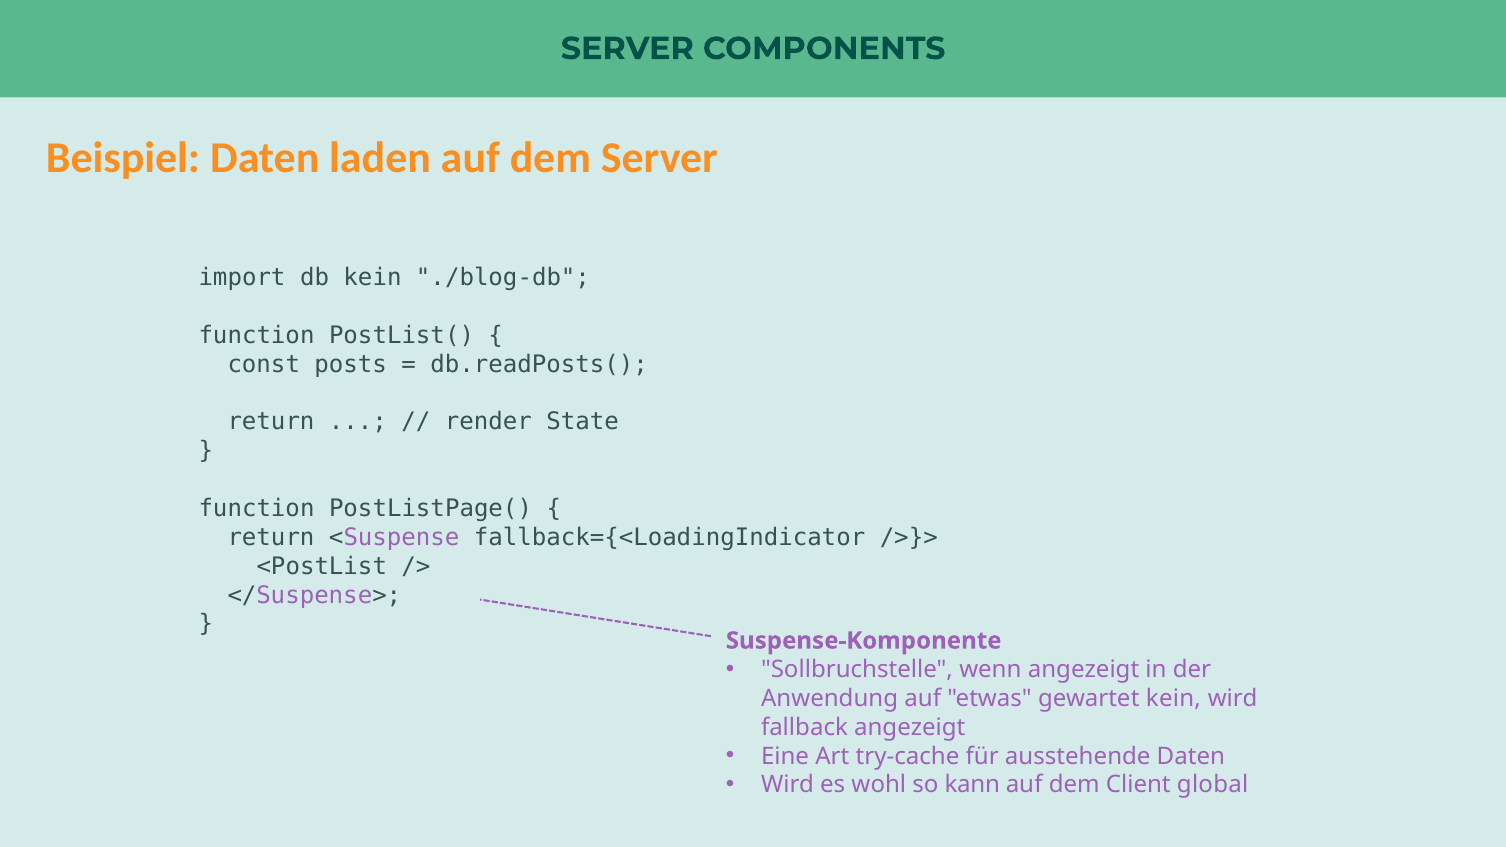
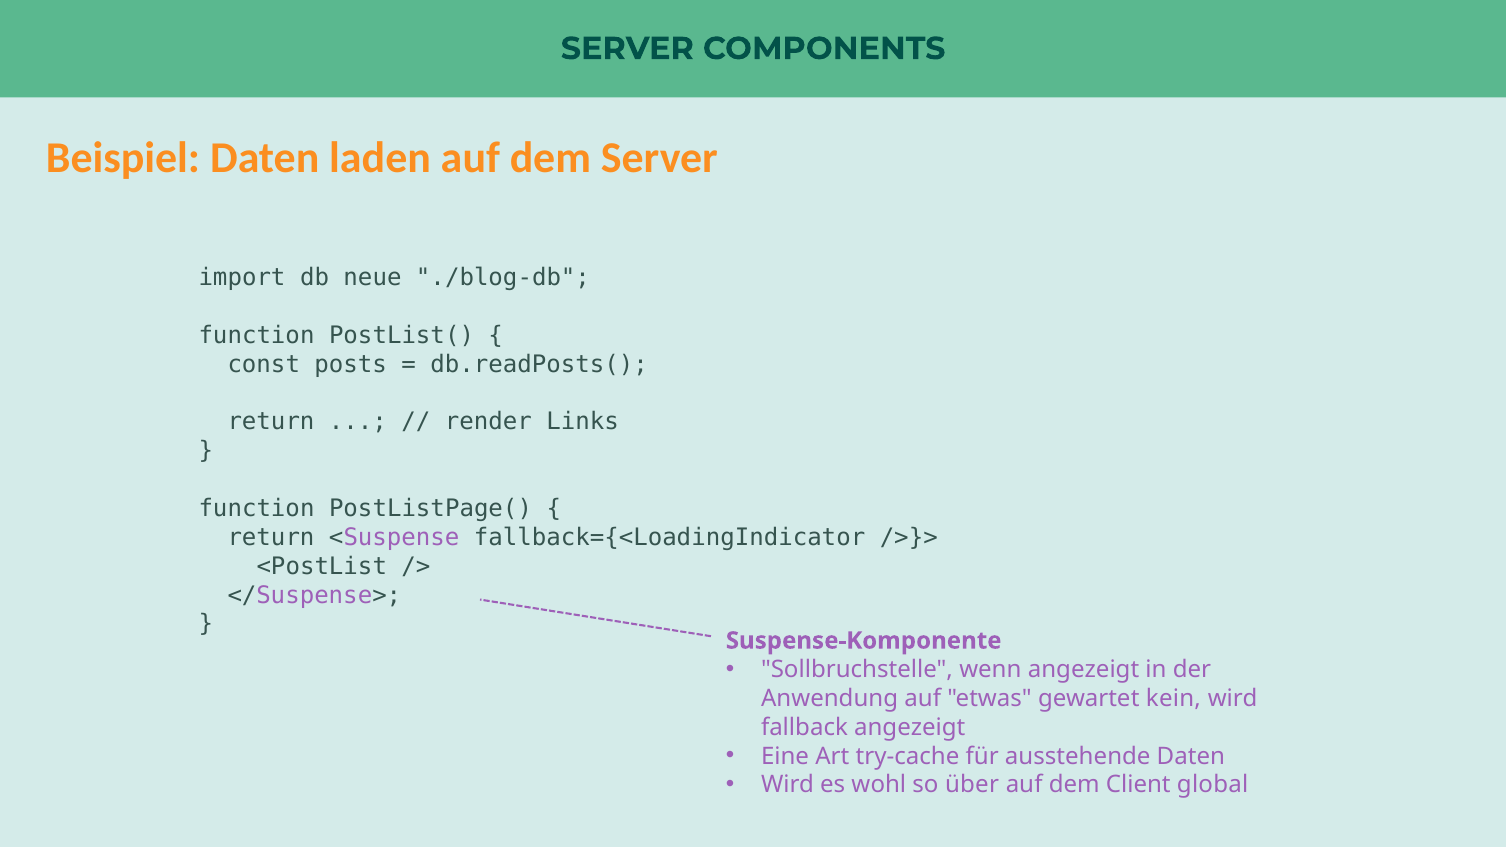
db kein: kein -> neue
State: State -> Links
kann: kann -> über
